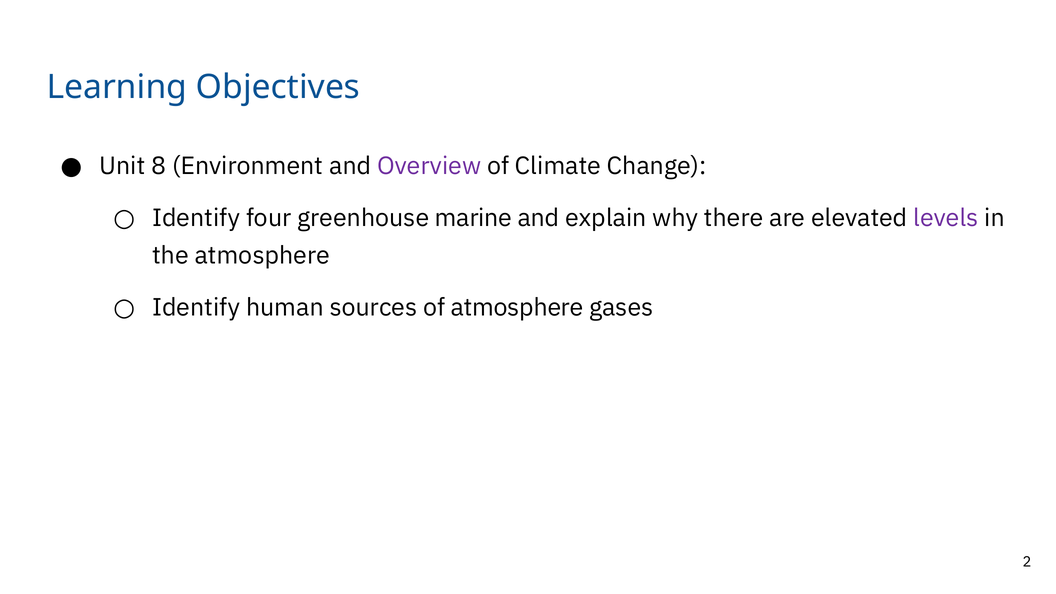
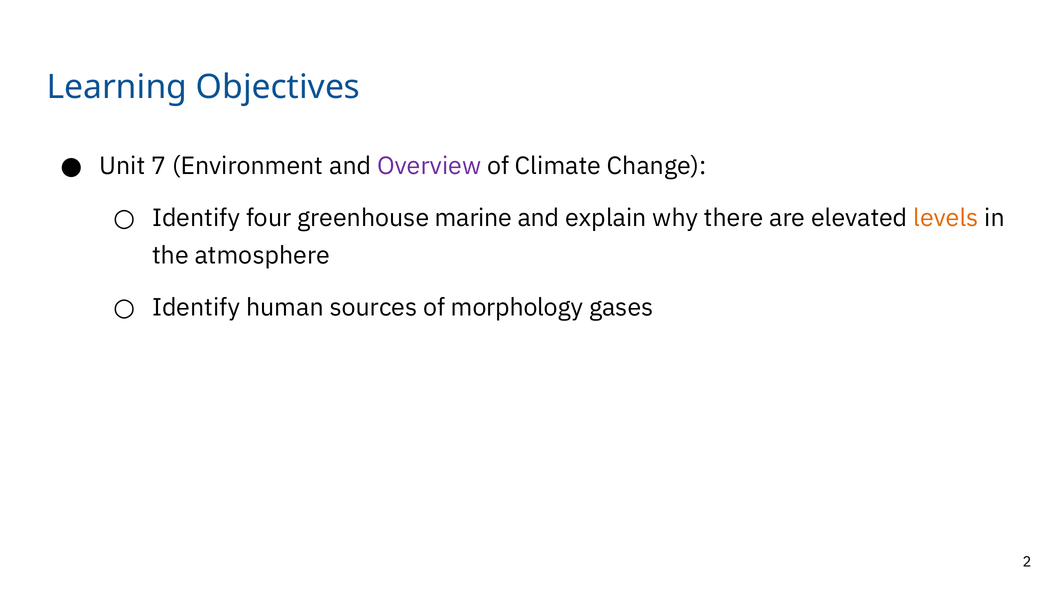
8: 8 -> 7
levels colour: purple -> orange
of atmosphere: atmosphere -> morphology
